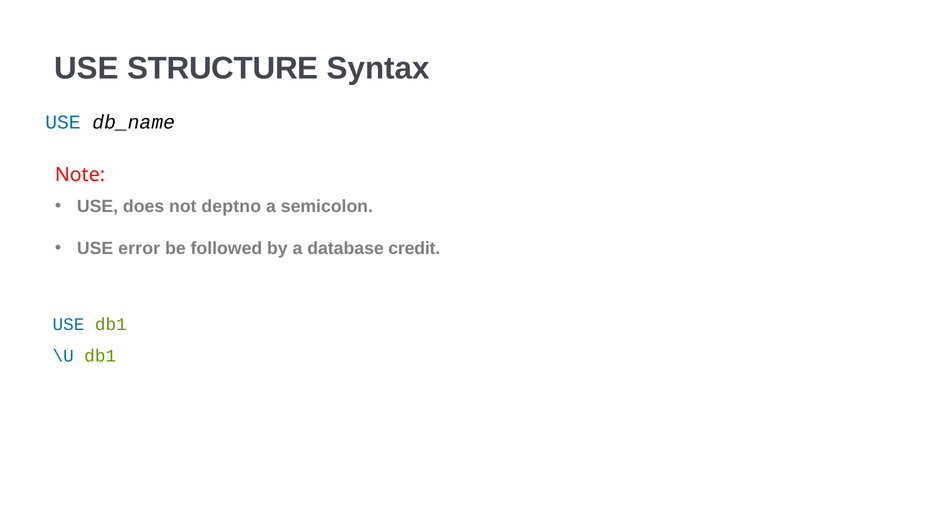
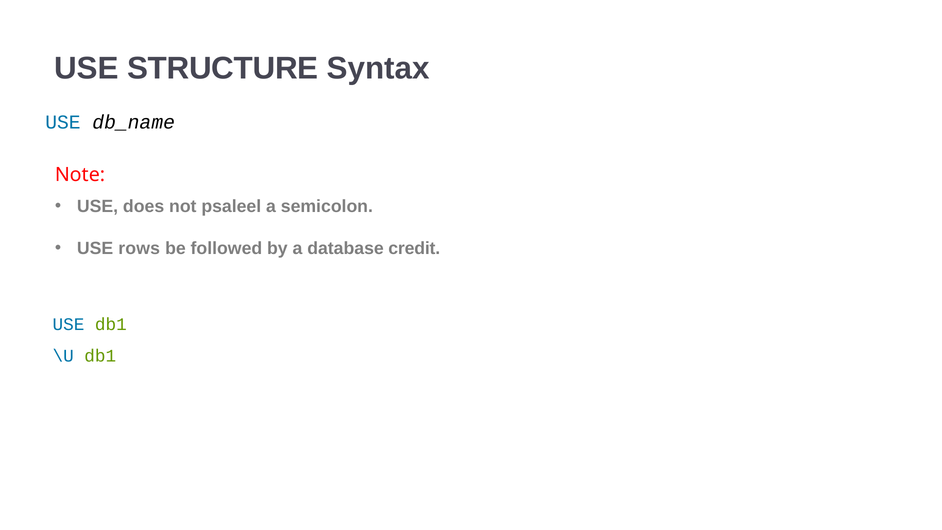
deptno: deptno -> psaleel
error: error -> rows
